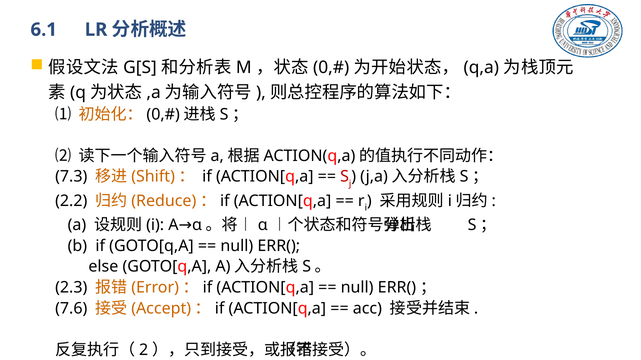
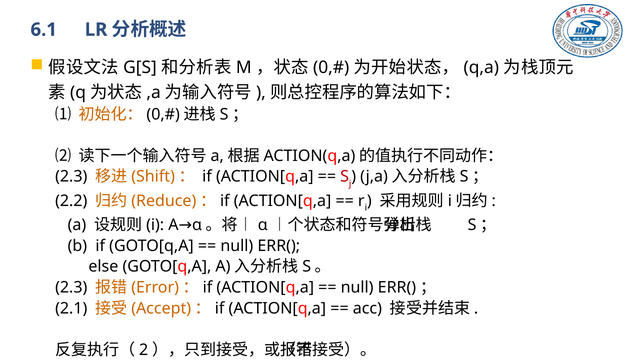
7.3 at (71, 177): 7.3 -> 2.3
7.6: 7.6 -> 2.1
